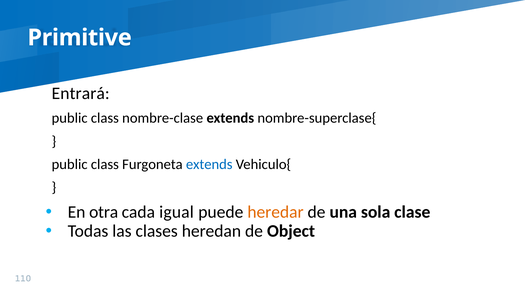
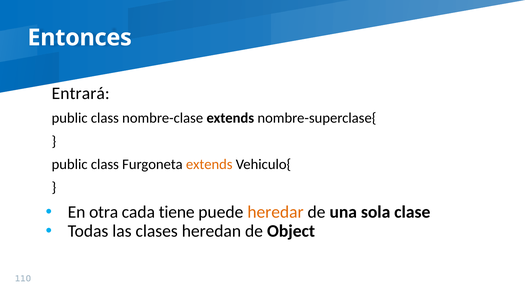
Primitive: Primitive -> Entonces
extends at (209, 164) colour: blue -> orange
igual: igual -> tiene
